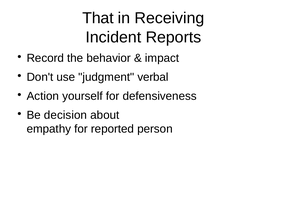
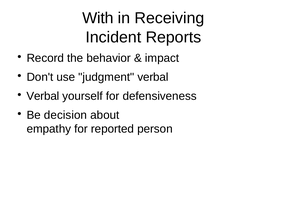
That: That -> With
Action at (43, 96): Action -> Verbal
